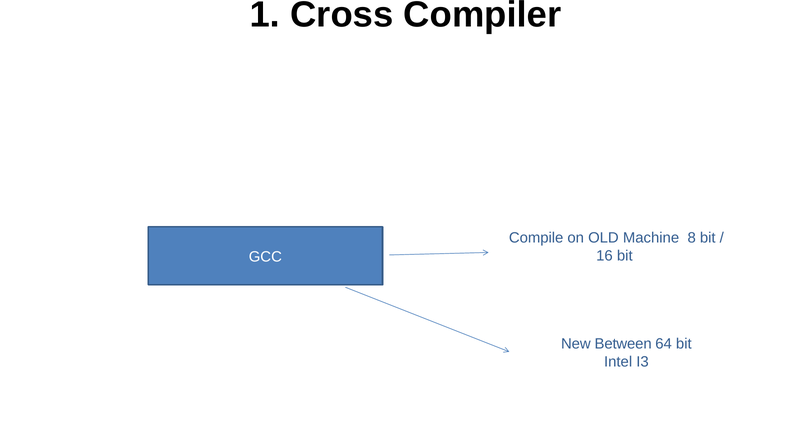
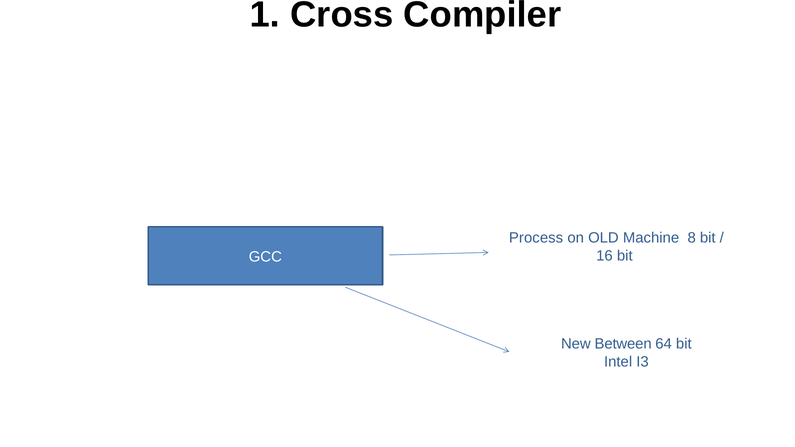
Compile: Compile -> Process
